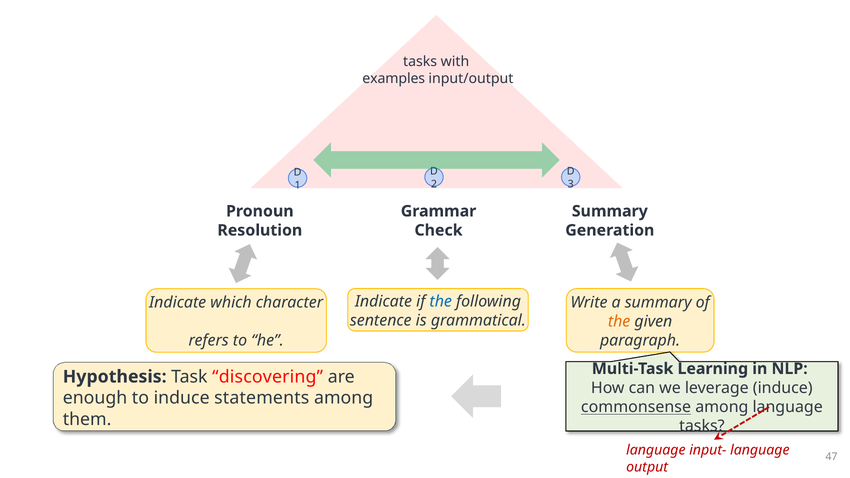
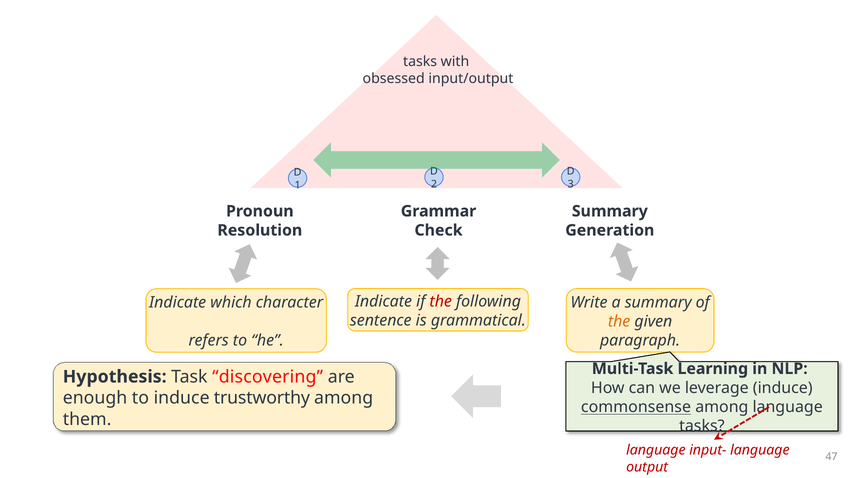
examples: examples -> obsessed
the at (441, 301) colour: blue -> red
statements: statements -> trustworthy
